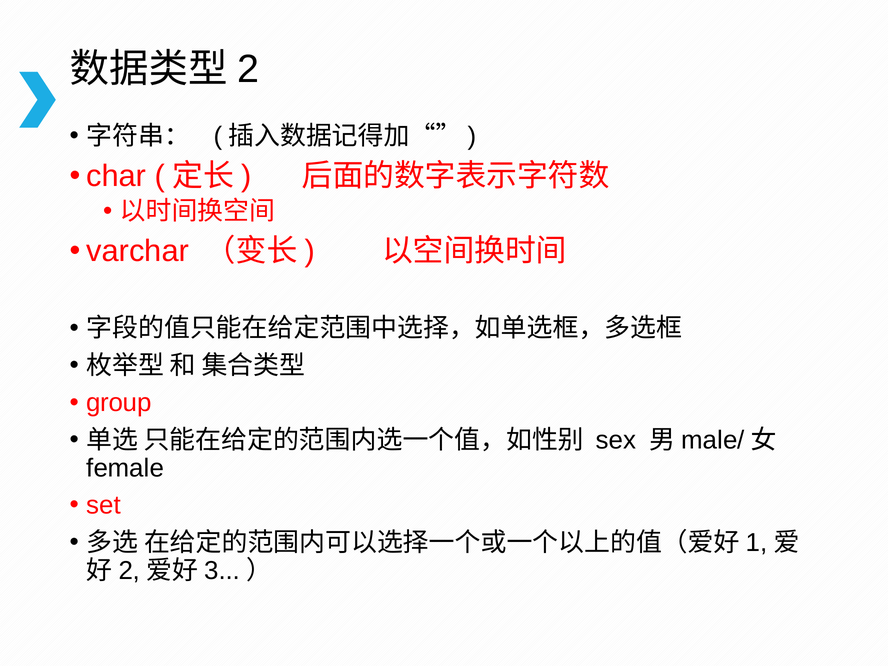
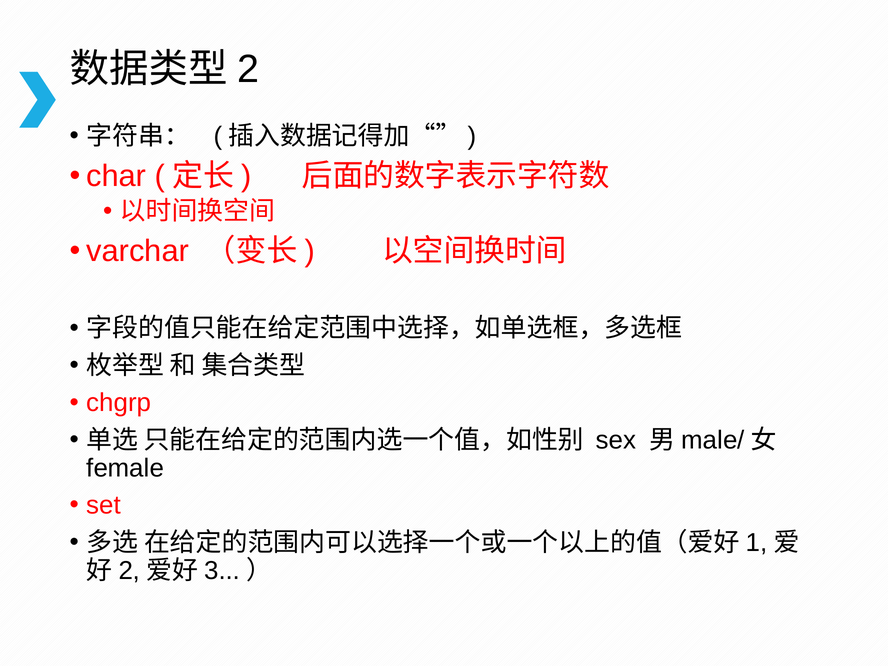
group: group -> chgrp
